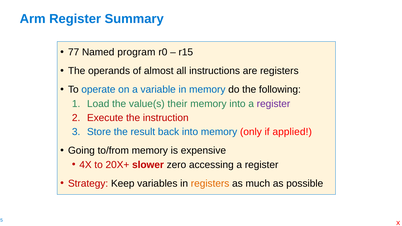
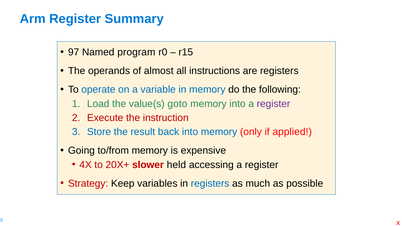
77: 77 -> 97
their: their -> goto
zero: zero -> held
registers at (210, 184) colour: orange -> blue
